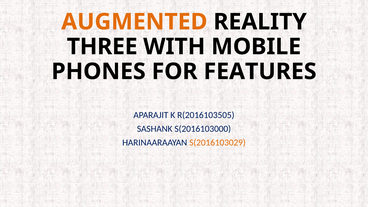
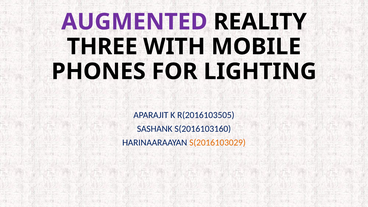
AUGMENTED colour: orange -> purple
FEATURES: FEATURES -> LIGHTING
S(2016103000: S(2016103000 -> S(2016103160
